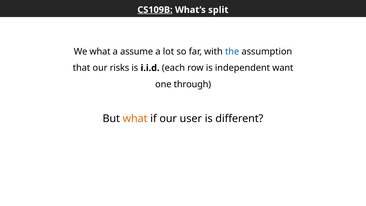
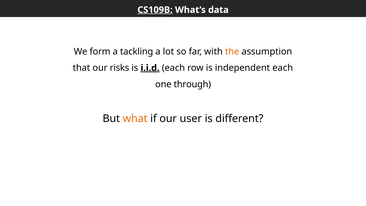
split: split -> data
We what: what -> form
assume: assume -> tackling
the colour: blue -> orange
i.i.d underline: none -> present
independent want: want -> each
